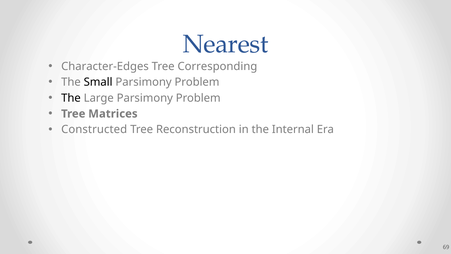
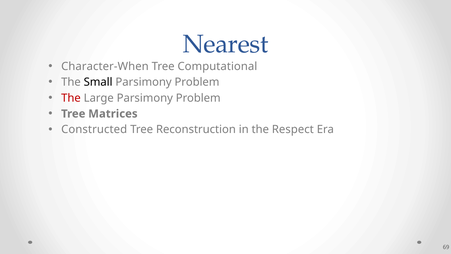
Character-Edges: Character-Edges -> Character-When
Corresponding: Corresponding -> Computational
The at (71, 98) colour: black -> red
Internal: Internal -> Respect
